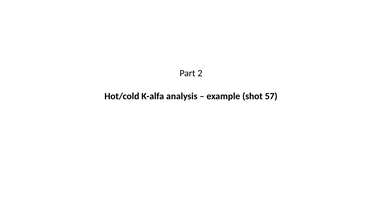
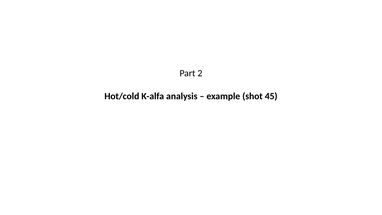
57: 57 -> 45
